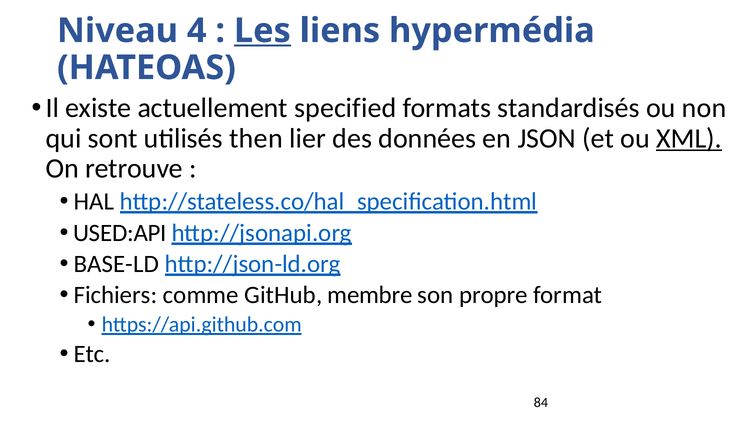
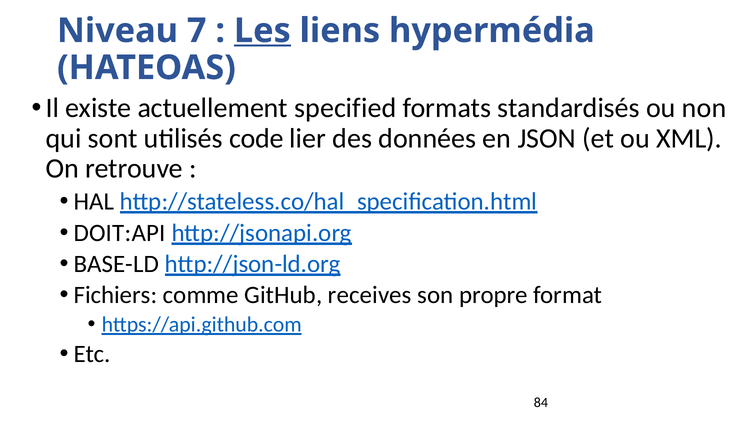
4: 4 -> 7
then: then -> code
XML underline: present -> none
USED:API: USED:API -> DOIT:API
membre: membre -> receives
